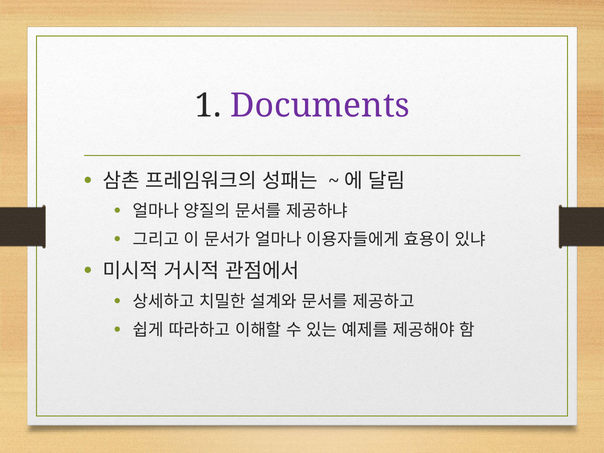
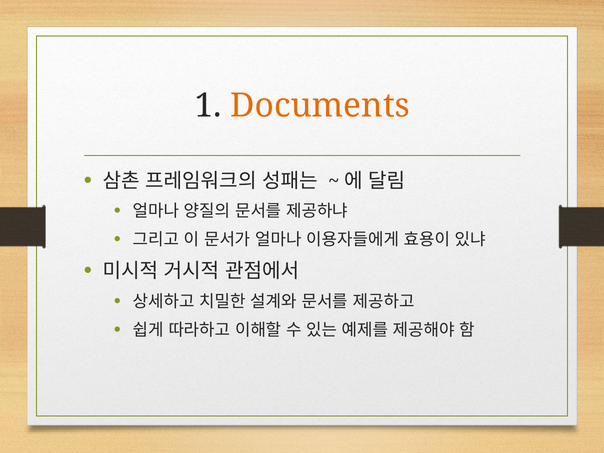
Documents colour: purple -> orange
